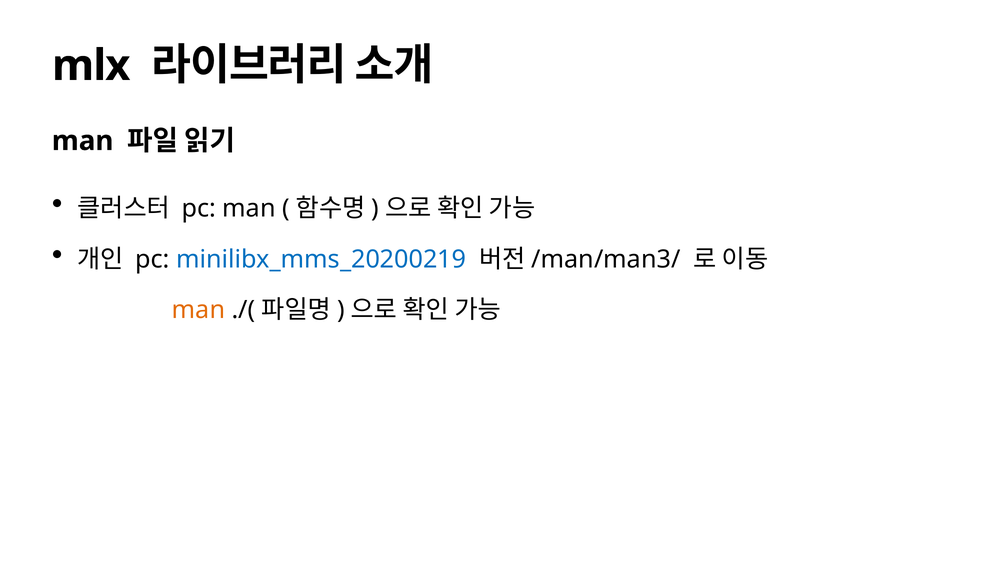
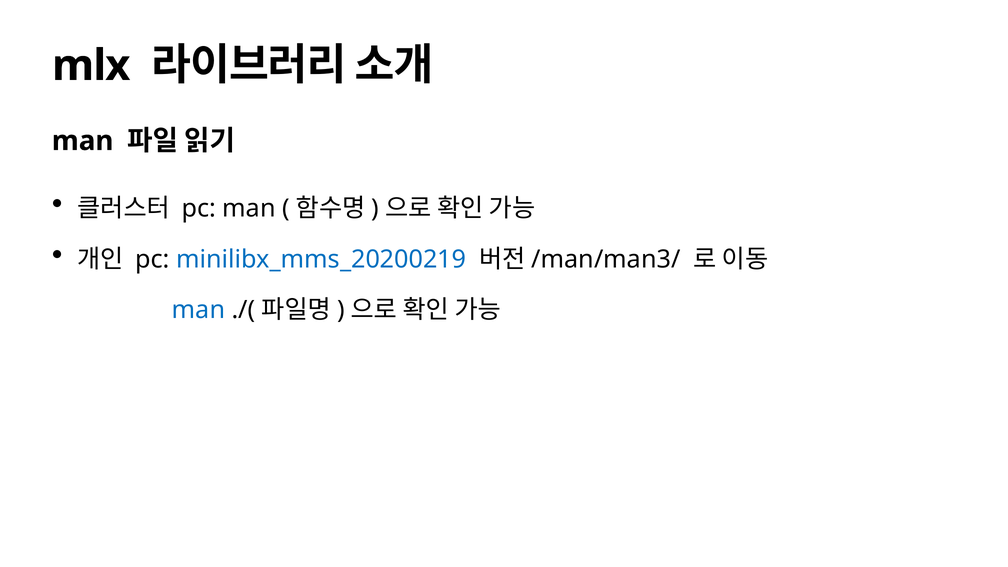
man at (199, 310) colour: orange -> blue
